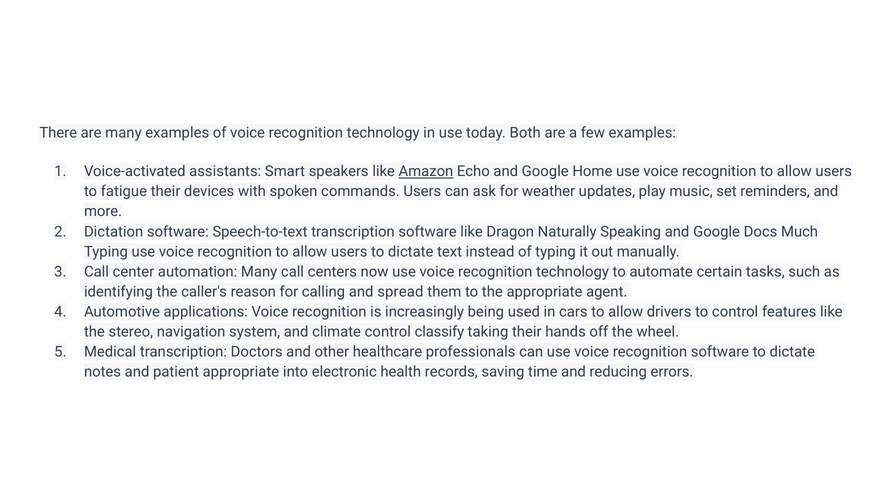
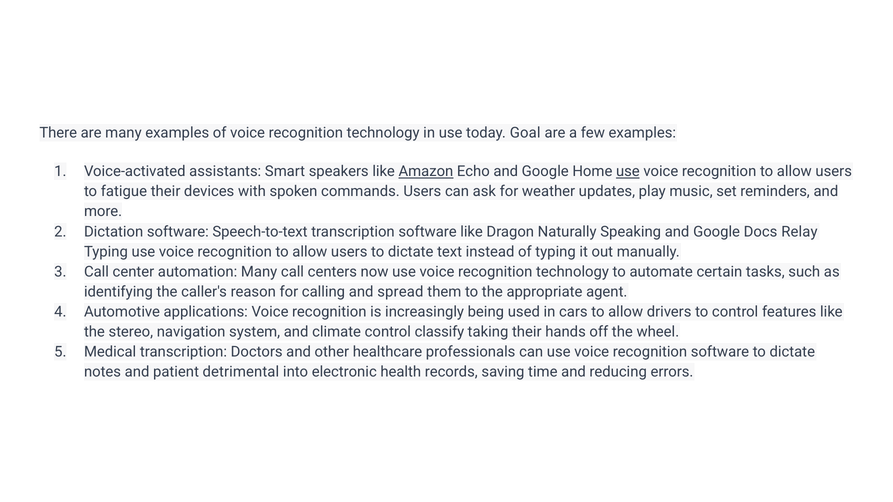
Both: Both -> Goal
use at (628, 172) underline: none -> present
Much: Much -> Relay
patient appropriate: appropriate -> detrimental
